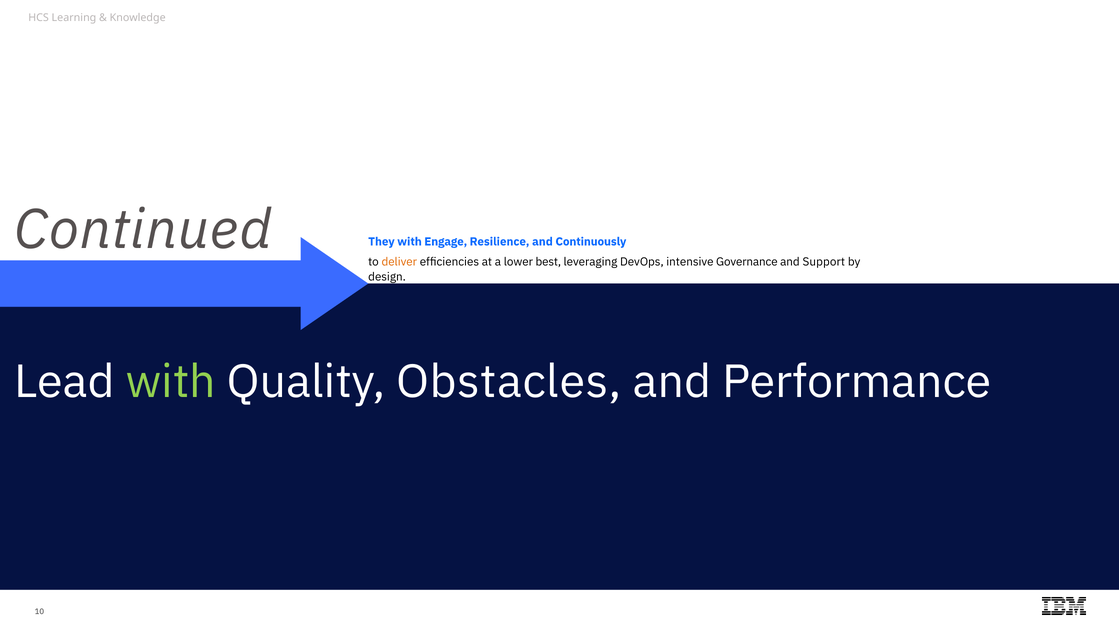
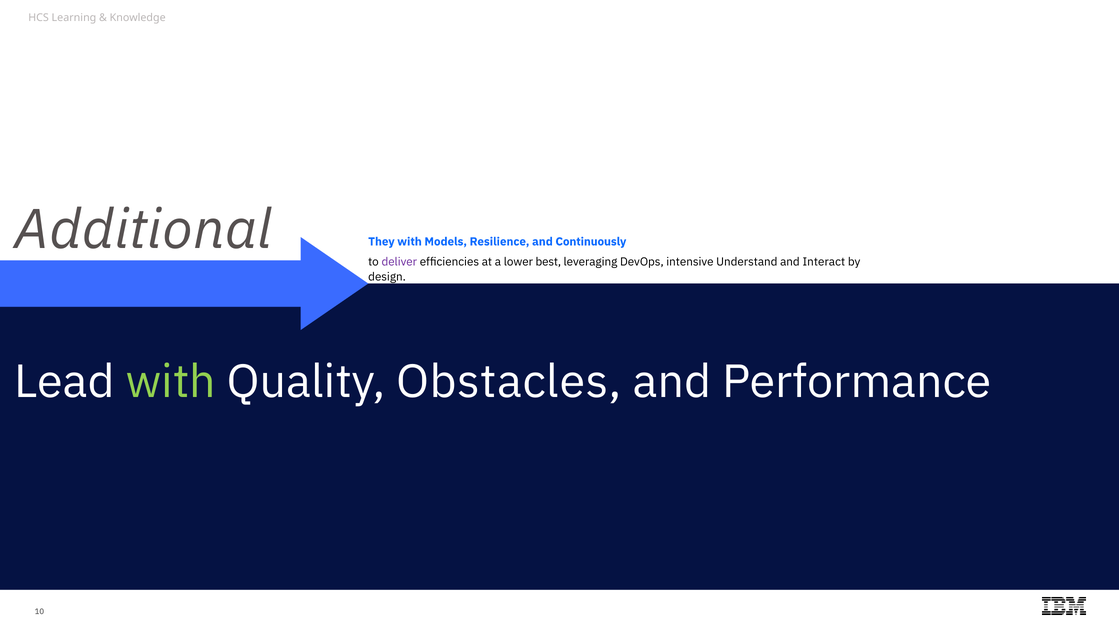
Continued: Continued -> Additional
Engage: Engage -> Models
deliver colour: orange -> purple
Governance: Governance -> Understand
Support: Support -> Interact
